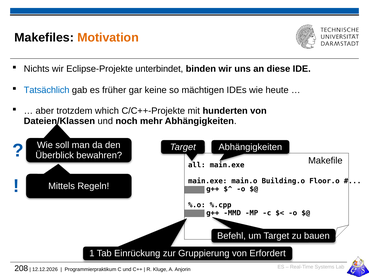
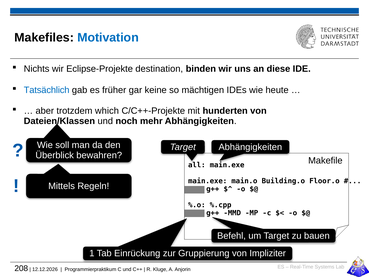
Motivation colour: orange -> blue
unterbindet: unterbindet -> destination
Erfordert: Erfordert -> Impliziter
